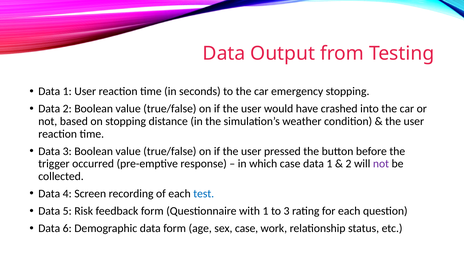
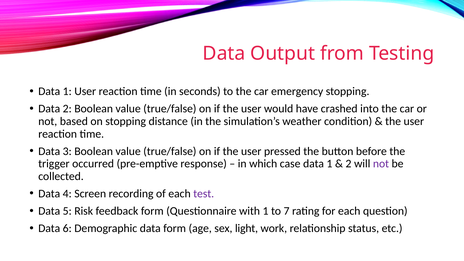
test colour: blue -> purple
to 3: 3 -> 7
sex case: case -> light
